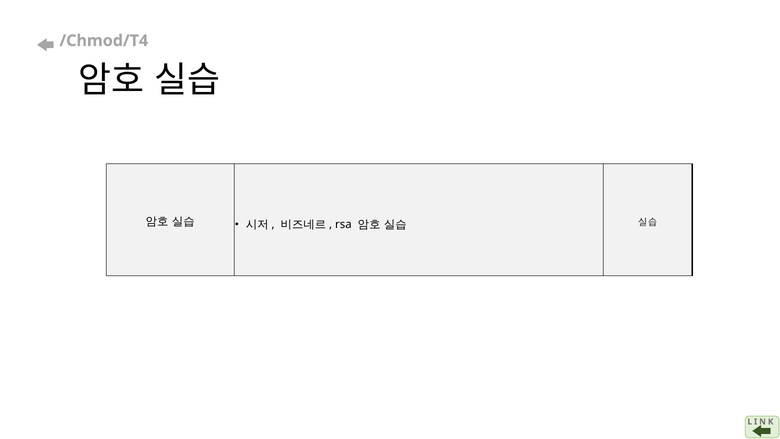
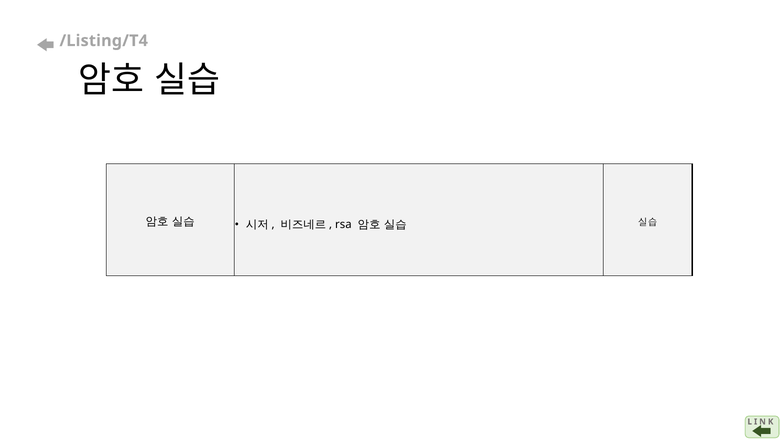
/Chmod/T4: /Chmod/T4 -> /Listing/T4
